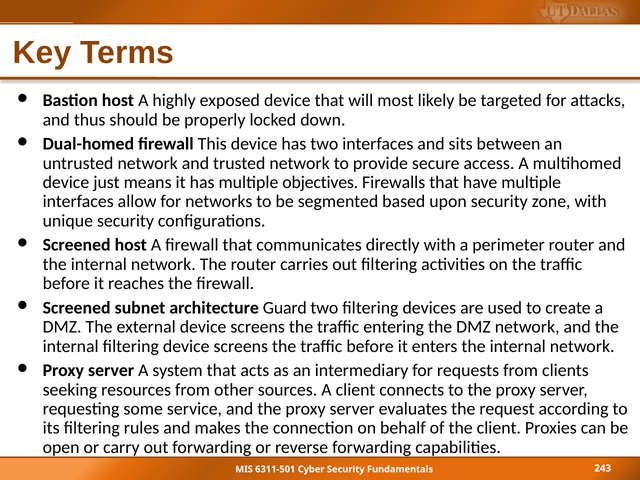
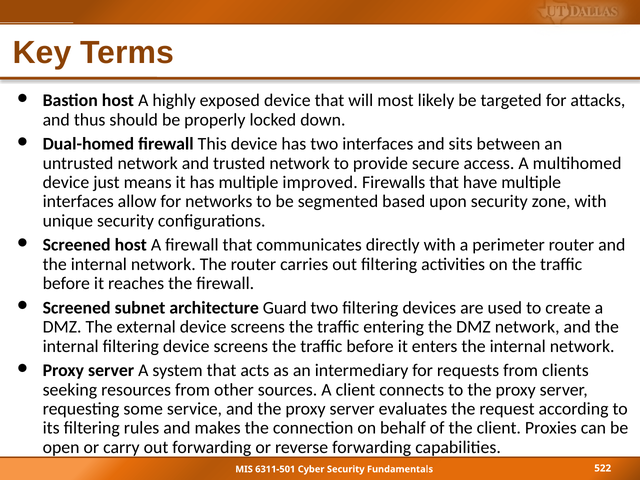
objectives: objectives -> improved
243: 243 -> 522
